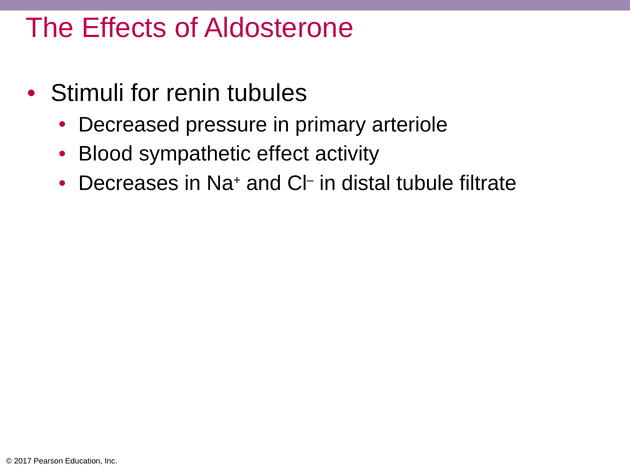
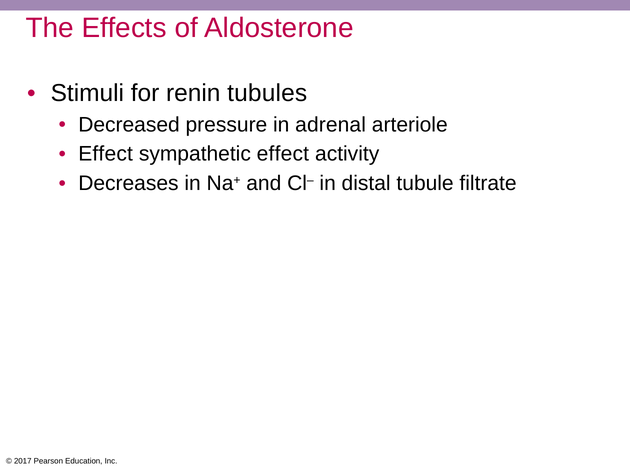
primary: primary -> adrenal
Blood at (106, 154): Blood -> Effect
